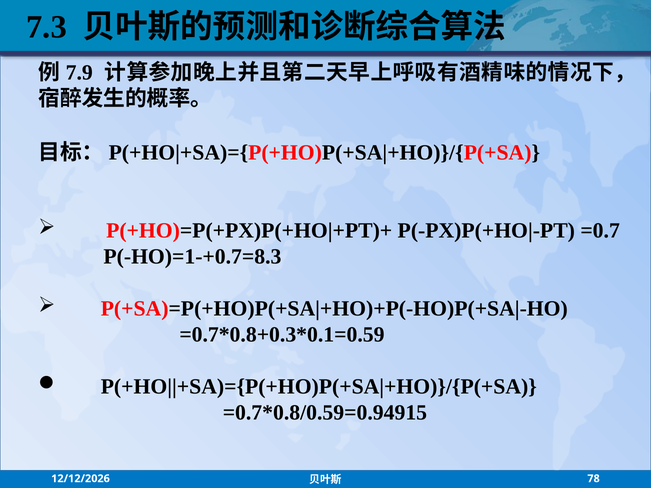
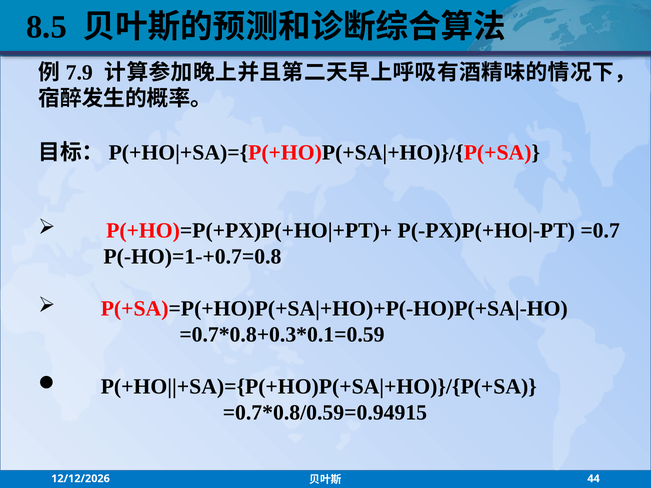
7.3: 7.3 -> 8.5
P(-HO)=1-+0.7=8.3: P(-HO)=1-+0.7=8.3 -> P(-HO)=1-+0.7=0.8
78: 78 -> 44
